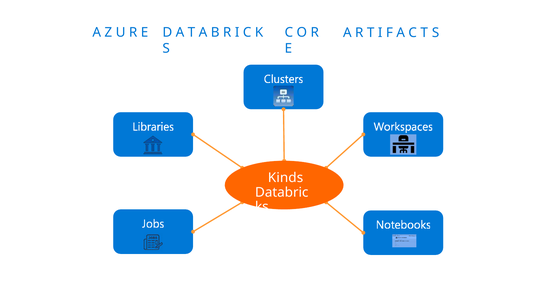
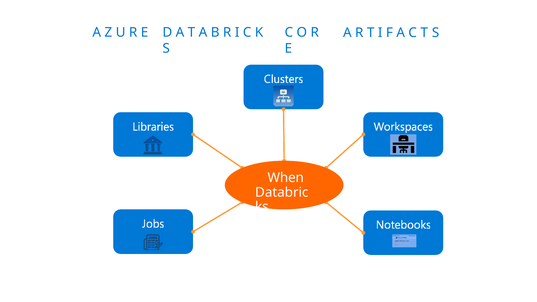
Kinds: Kinds -> When
